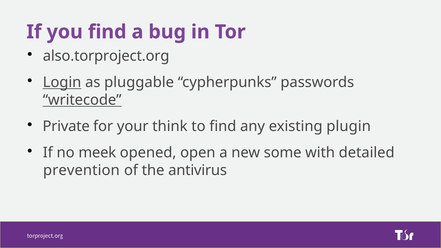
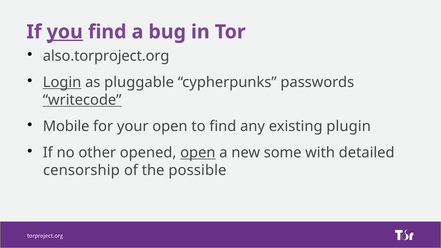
you underline: none -> present
Private: Private -> Mobile
your think: think -> open
meek: meek -> other
open at (198, 153) underline: none -> present
prevention: prevention -> censorship
antivirus: antivirus -> possible
